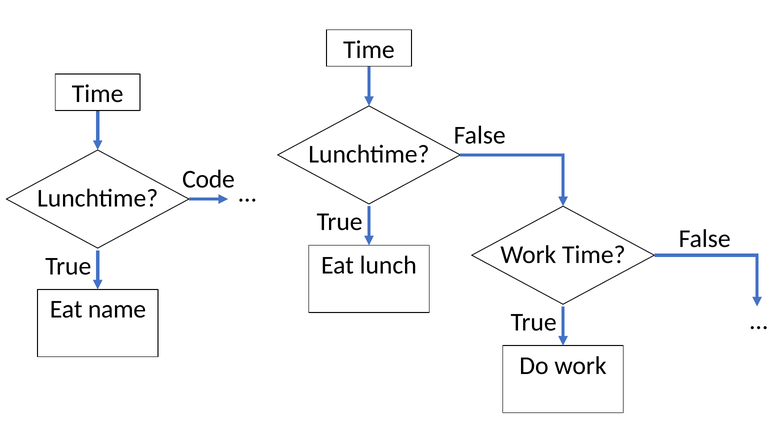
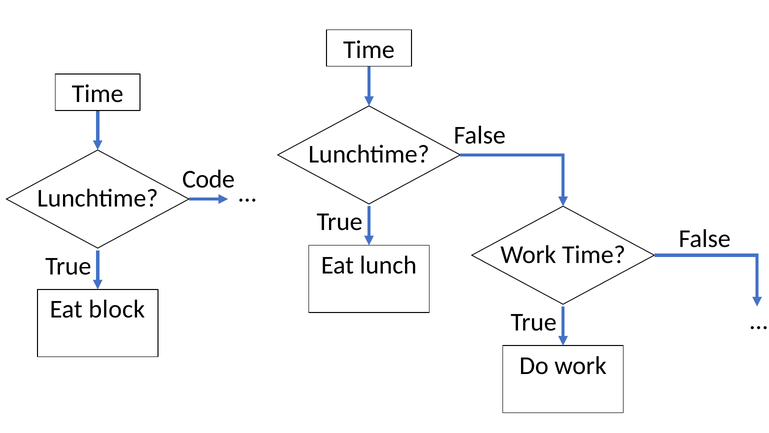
name: name -> block
